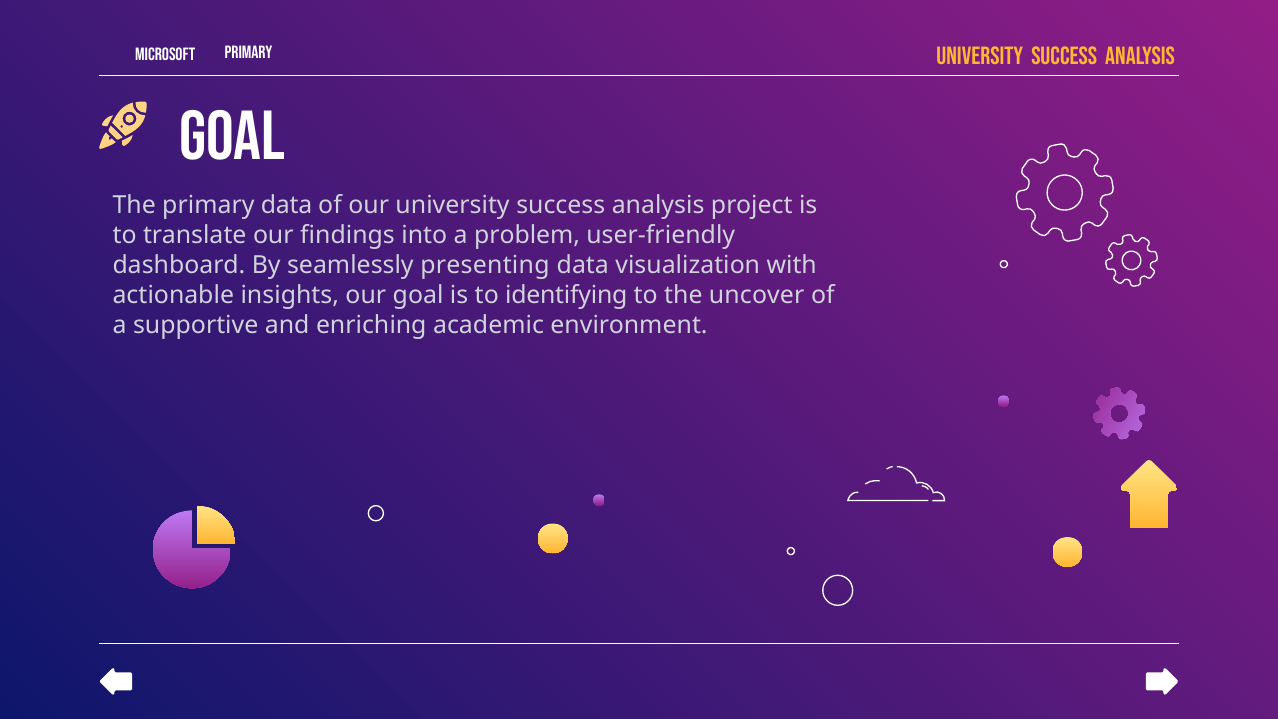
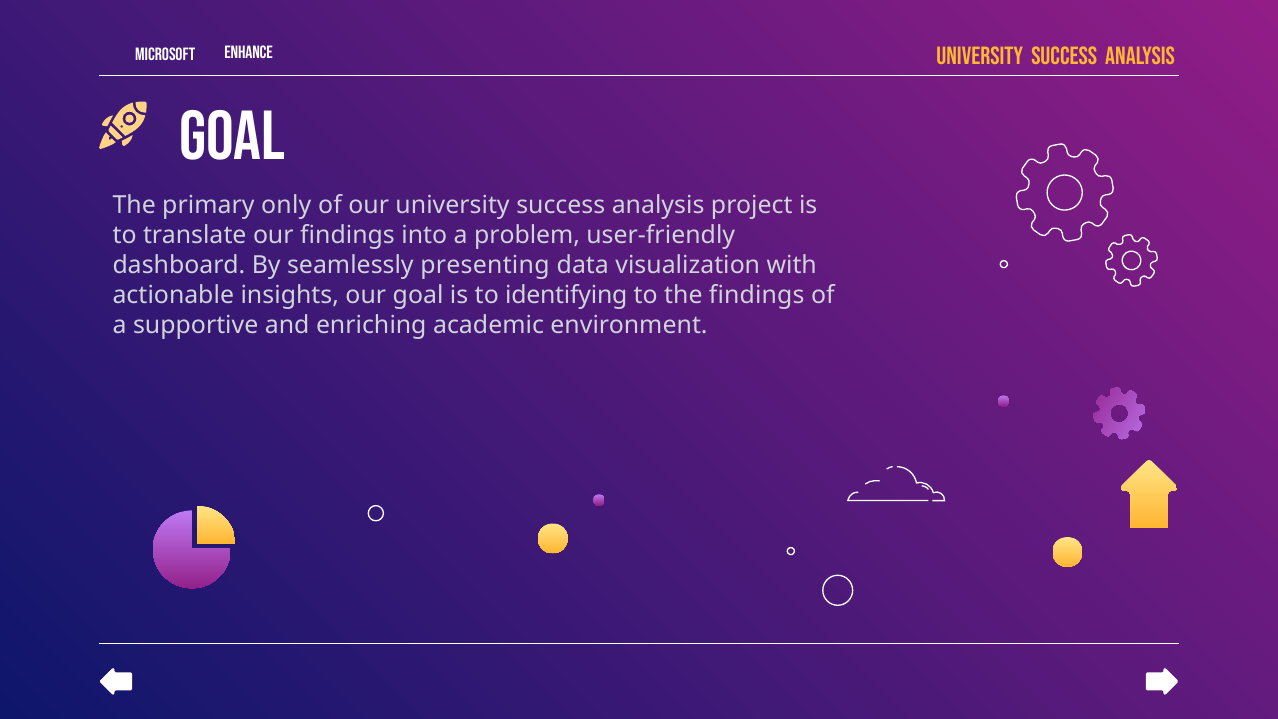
Microsoft primary: primary -> enhance
primary data: data -> only
the uncover: uncover -> findings
